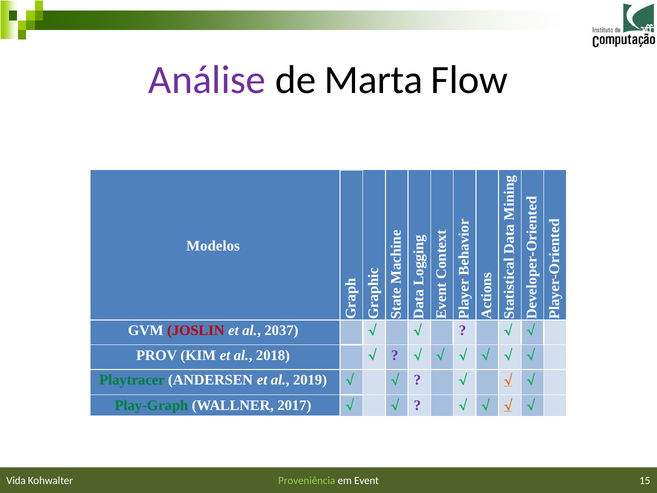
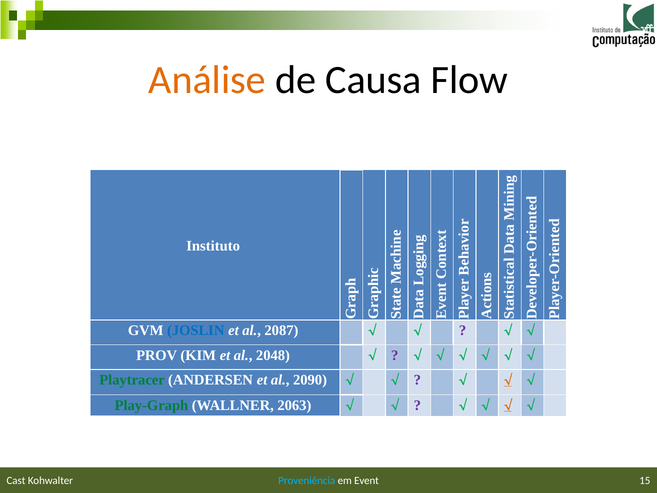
Análise colour: purple -> orange
Marta: Marta -> Causa
Modelos: Modelos -> Instituto
JOSLIN colour: red -> blue
2037: 2037 -> 2087
2018: 2018 -> 2048
2019: 2019 -> 2090
2017: 2017 -> 2063
Proveniência colour: light green -> light blue
Vida: Vida -> Cast
